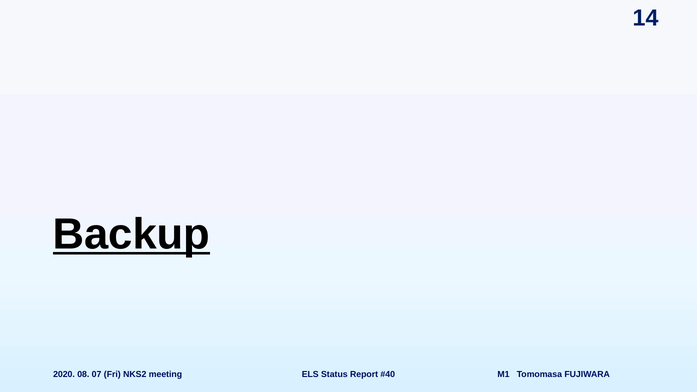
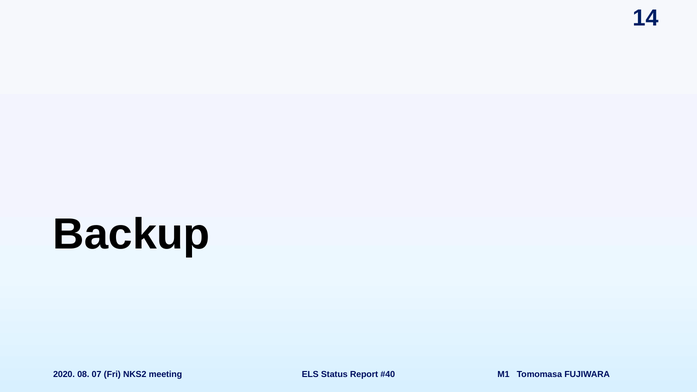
Backup underline: present -> none
